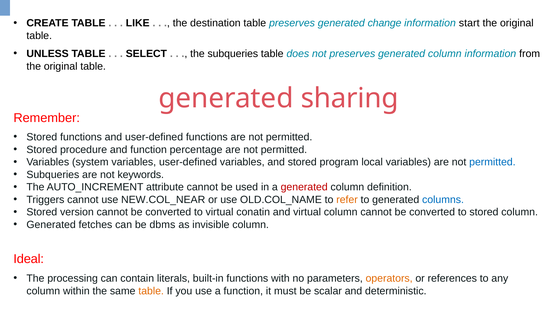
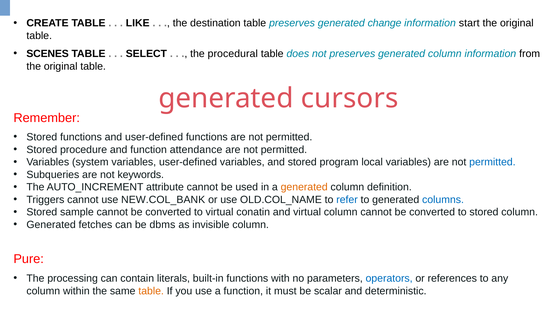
UNLESS: UNLESS -> SCENES
the subqueries: subqueries -> procedural
sharing: sharing -> cursors
percentage: percentage -> attendance
generated at (304, 187) colour: red -> orange
NEW.COL_NEAR: NEW.COL_NEAR -> NEW.COL_BANK
refer colour: orange -> blue
version: version -> sample
Ideal: Ideal -> Pure
operators colour: orange -> blue
